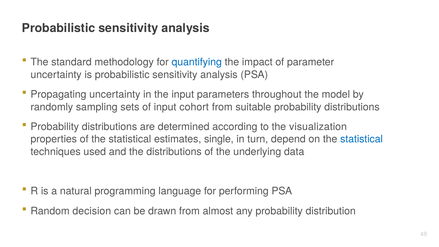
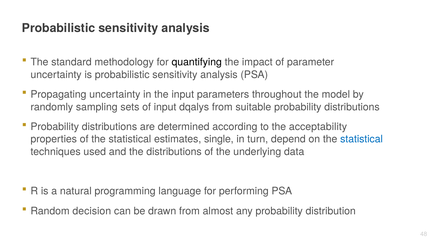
quantifying colour: blue -> black
cohort: cohort -> dqalys
visualization: visualization -> acceptability
